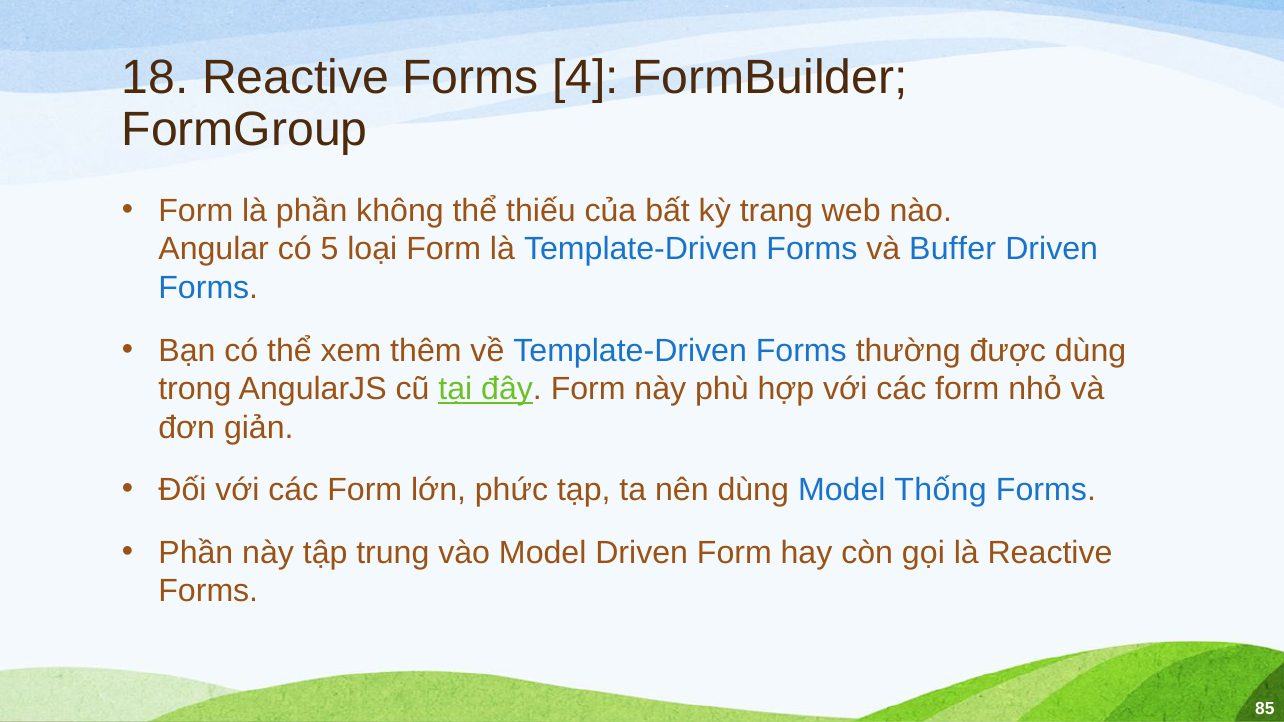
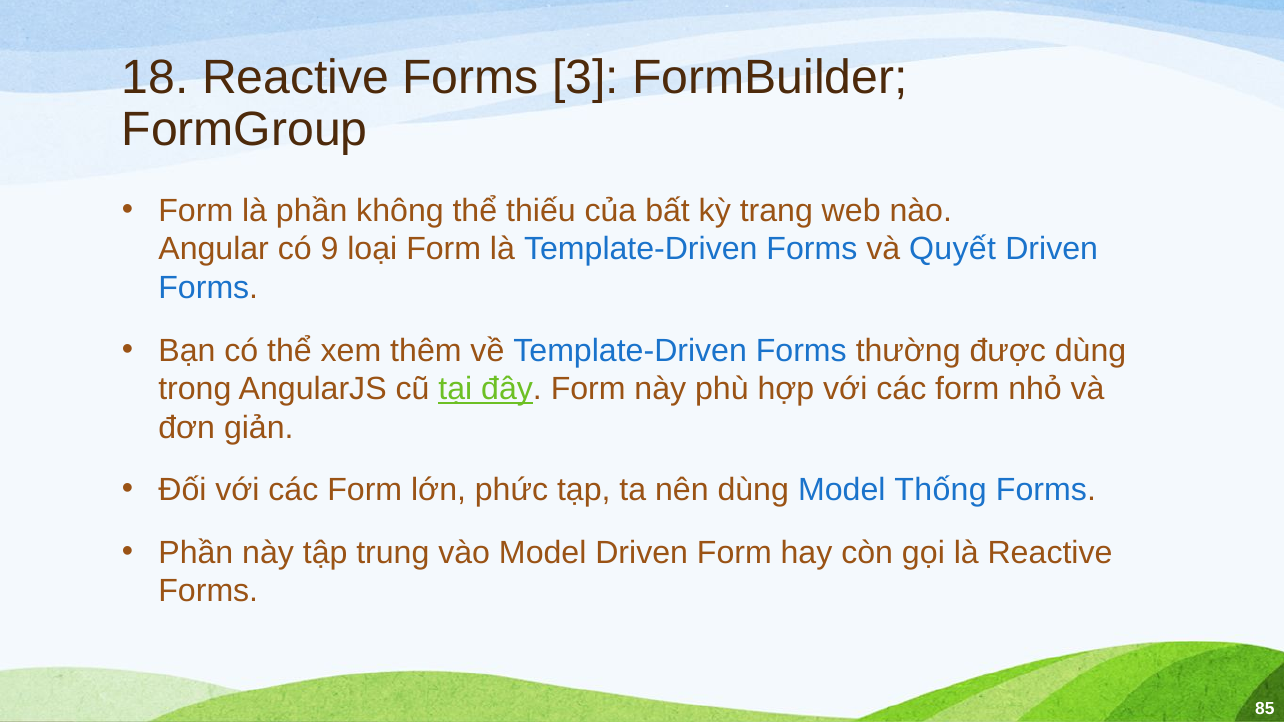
4: 4 -> 3
5: 5 -> 9
Buffer: Buffer -> Quyết
